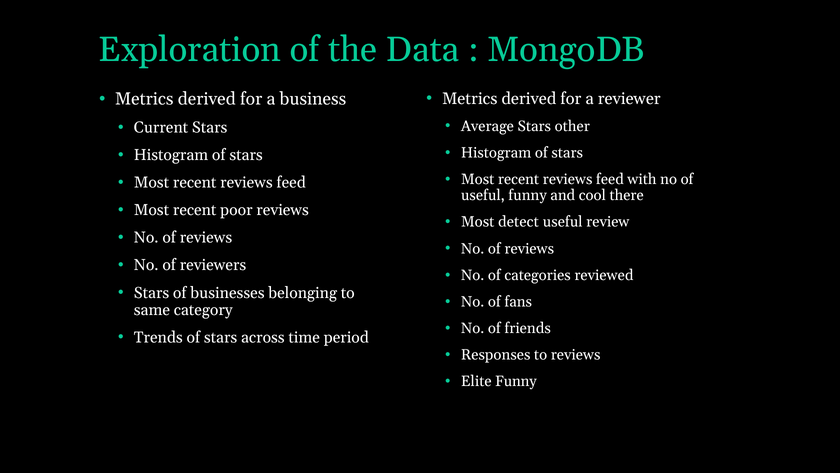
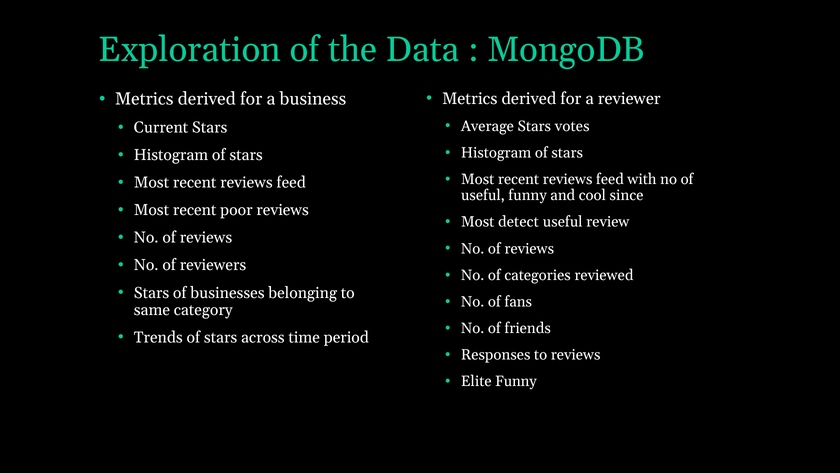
other: other -> votes
there: there -> since
